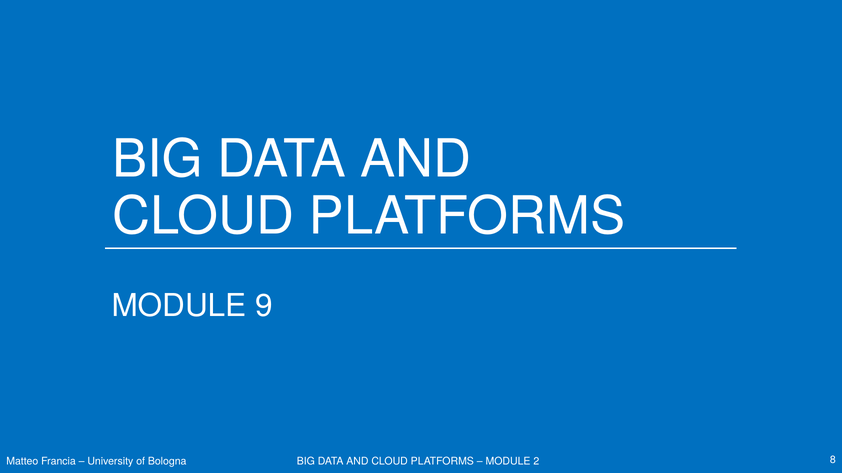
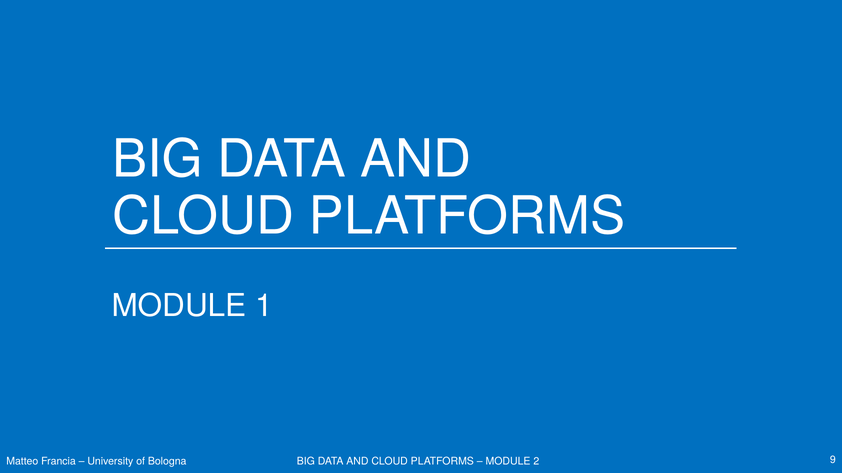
9: 9 -> 1
8: 8 -> 9
